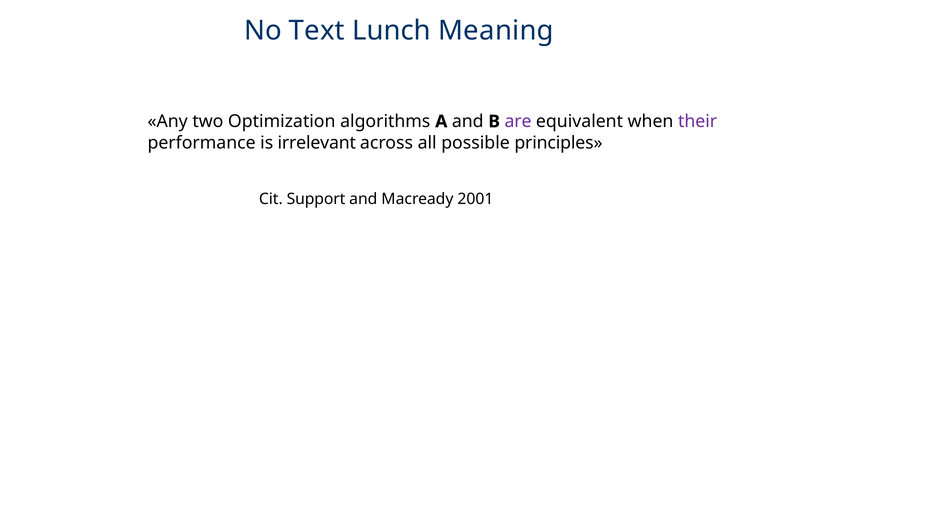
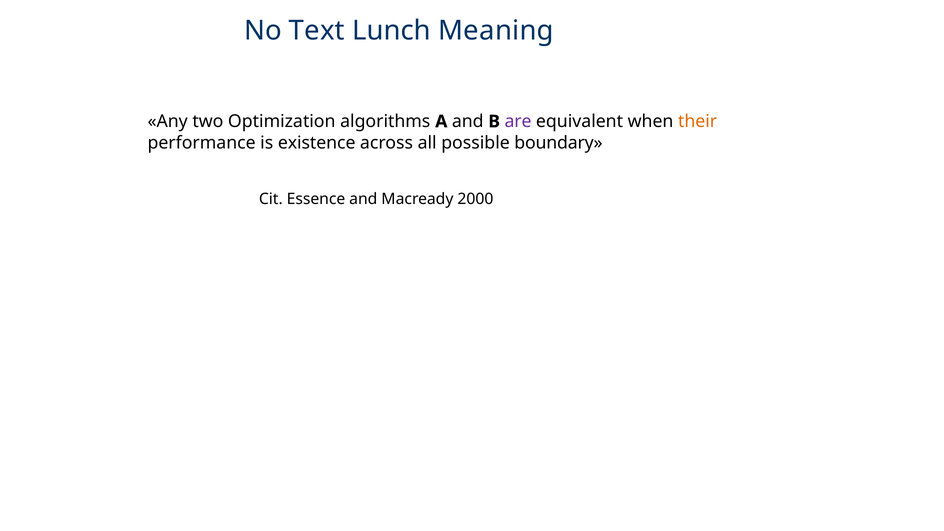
their colour: purple -> orange
irrelevant: irrelevant -> existence
principles: principles -> boundary
Support: Support -> Essence
2001: 2001 -> 2000
